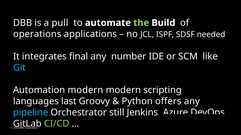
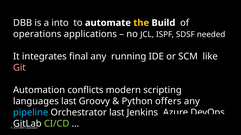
pull: pull -> into
the colour: light green -> yellow
number: number -> running
Git colour: light blue -> pink
Automation modern: modern -> conflicts
Orchestrator still: still -> last
